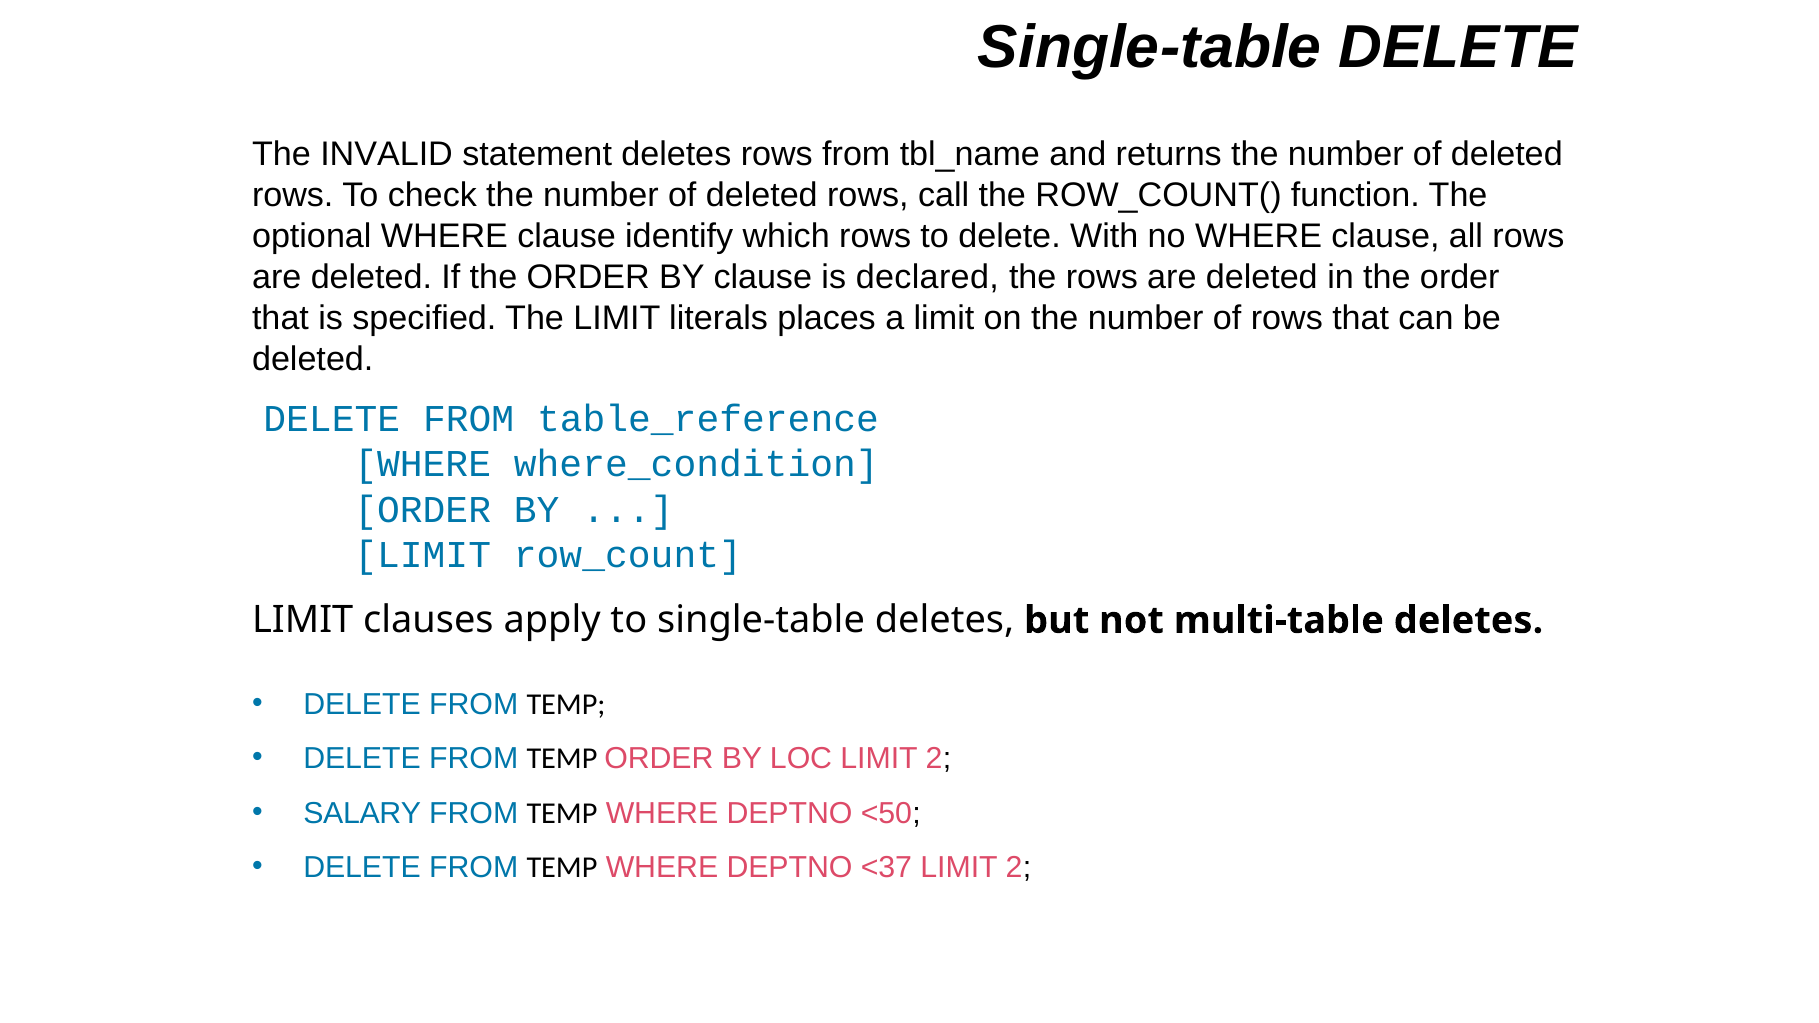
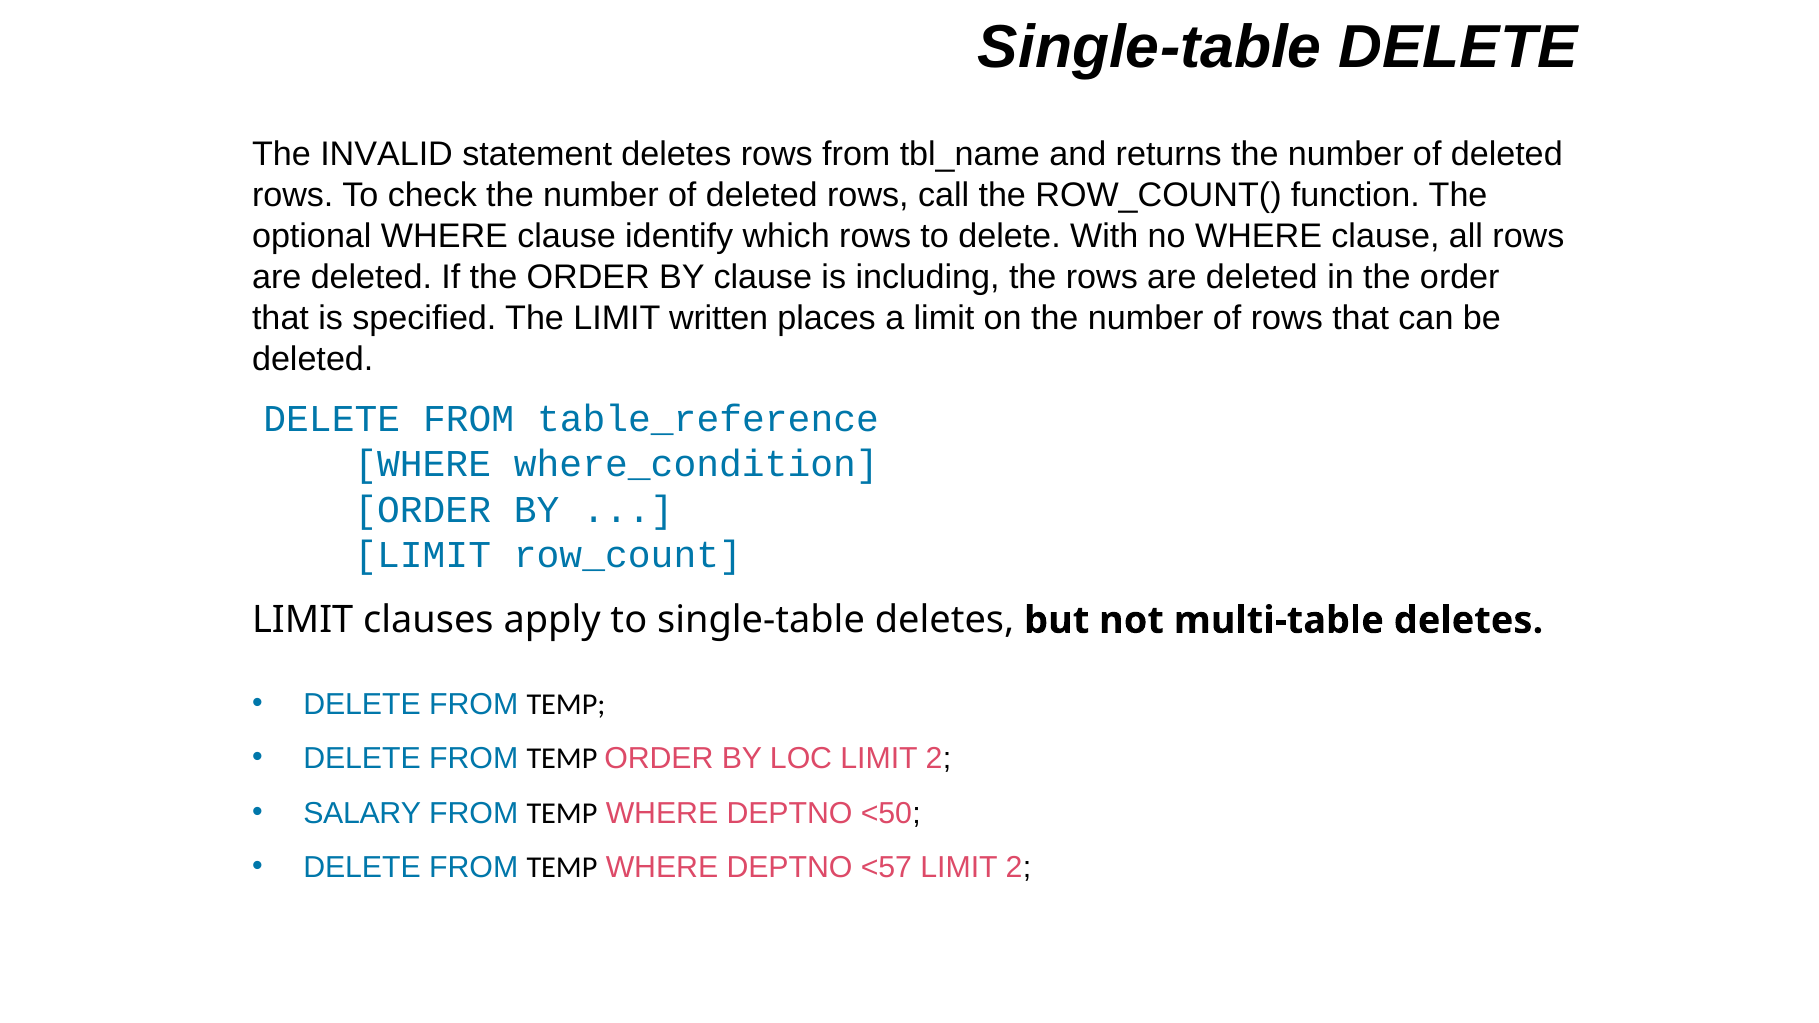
declared: declared -> including
literals: literals -> written
<37: <37 -> <57
